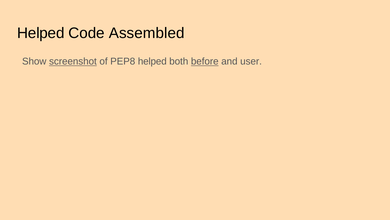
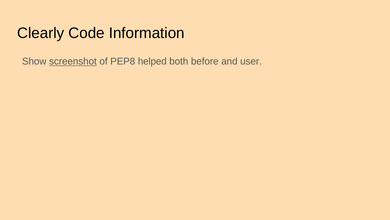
Helped at (41, 33): Helped -> Clearly
Assembled: Assembled -> Information
before underline: present -> none
